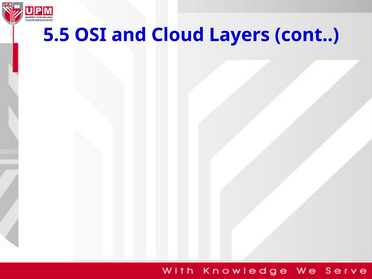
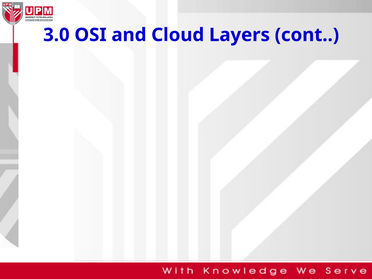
5.5: 5.5 -> 3.0
